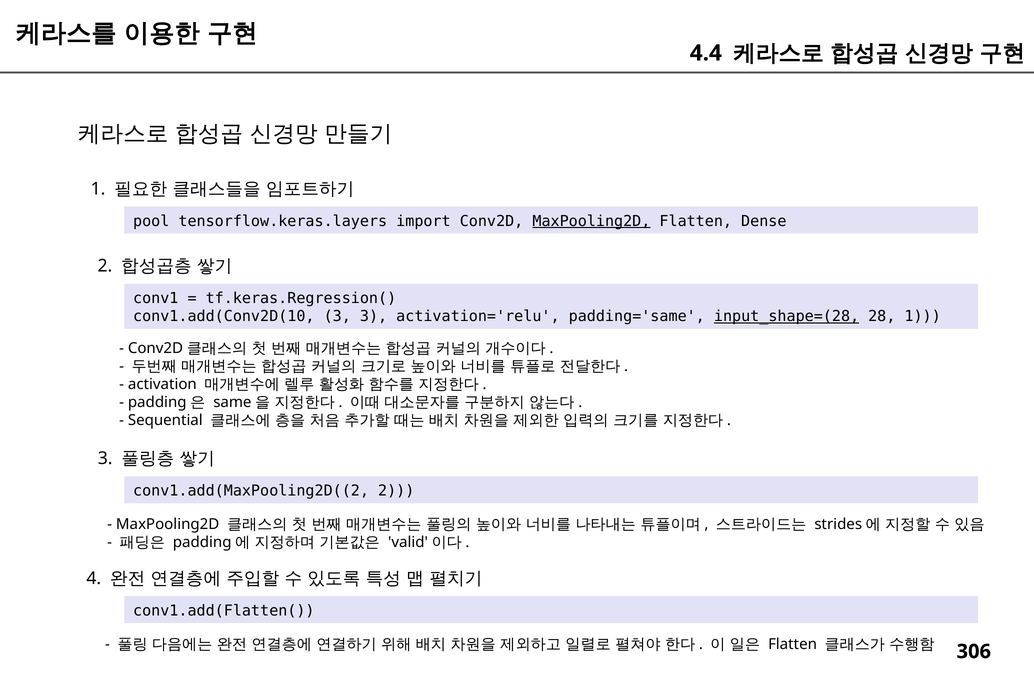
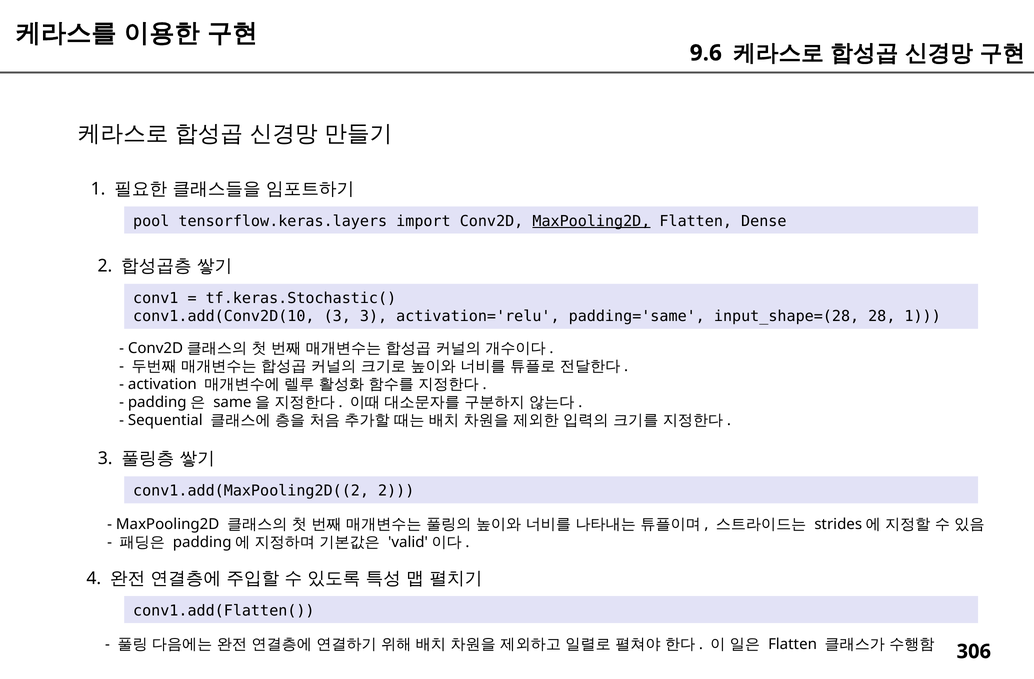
4.4: 4.4 -> 9.6
tf.keras.Regression(: tf.keras.Regression( -> tf.keras.Stochastic(
input_shape=(28 underline: present -> none
